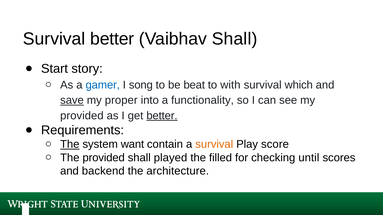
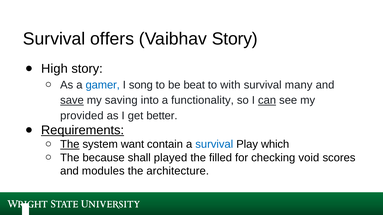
Survival better: better -> offers
Vaibhav Shall: Shall -> Story
Start: Start -> High
which: which -> many
proper: proper -> saving
can underline: none -> present
better at (162, 116) underline: present -> none
Requirements underline: none -> present
survival at (214, 145) colour: orange -> blue
score: score -> which
The provided: provided -> because
until: until -> void
backend: backend -> modules
